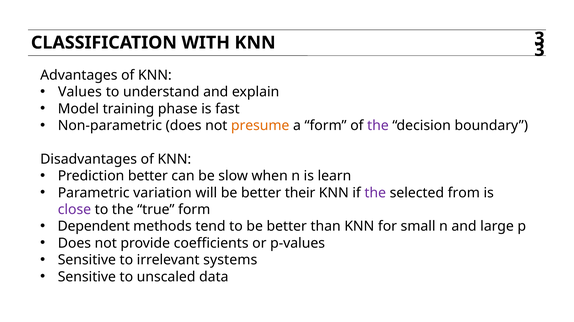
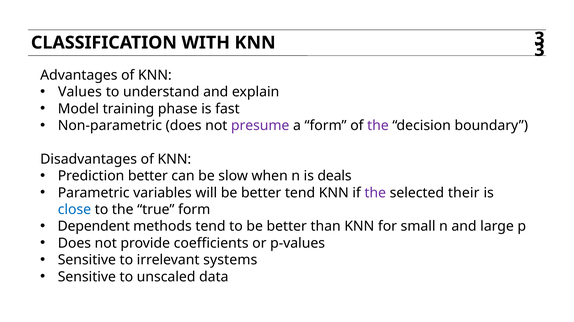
presume colour: orange -> purple
learn: learn -> deals
variation: variation -> variables
better their: their -> tend
from: from -> their
close colour: purple -> blue
